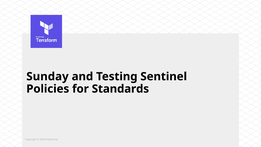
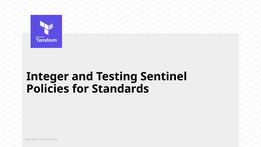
Sunday: Sunday -> Integer
